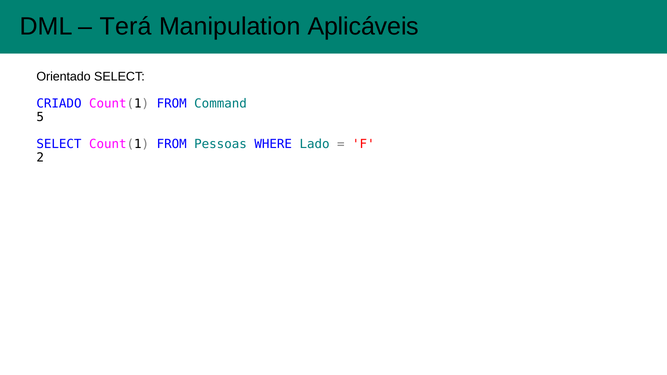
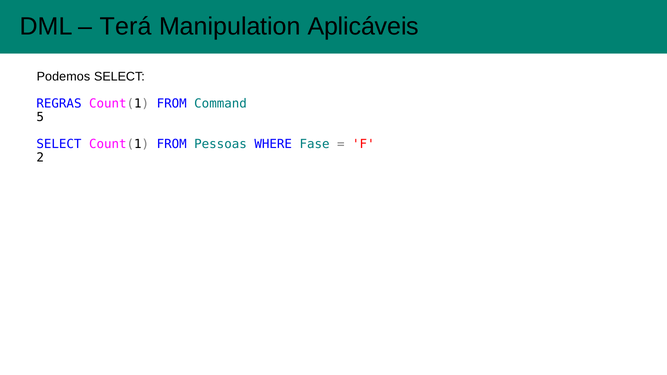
Orientado: Orientado -> Podemos
CRIADO: CRIADO -> REGRAS
Lado: Lado -> Fase
